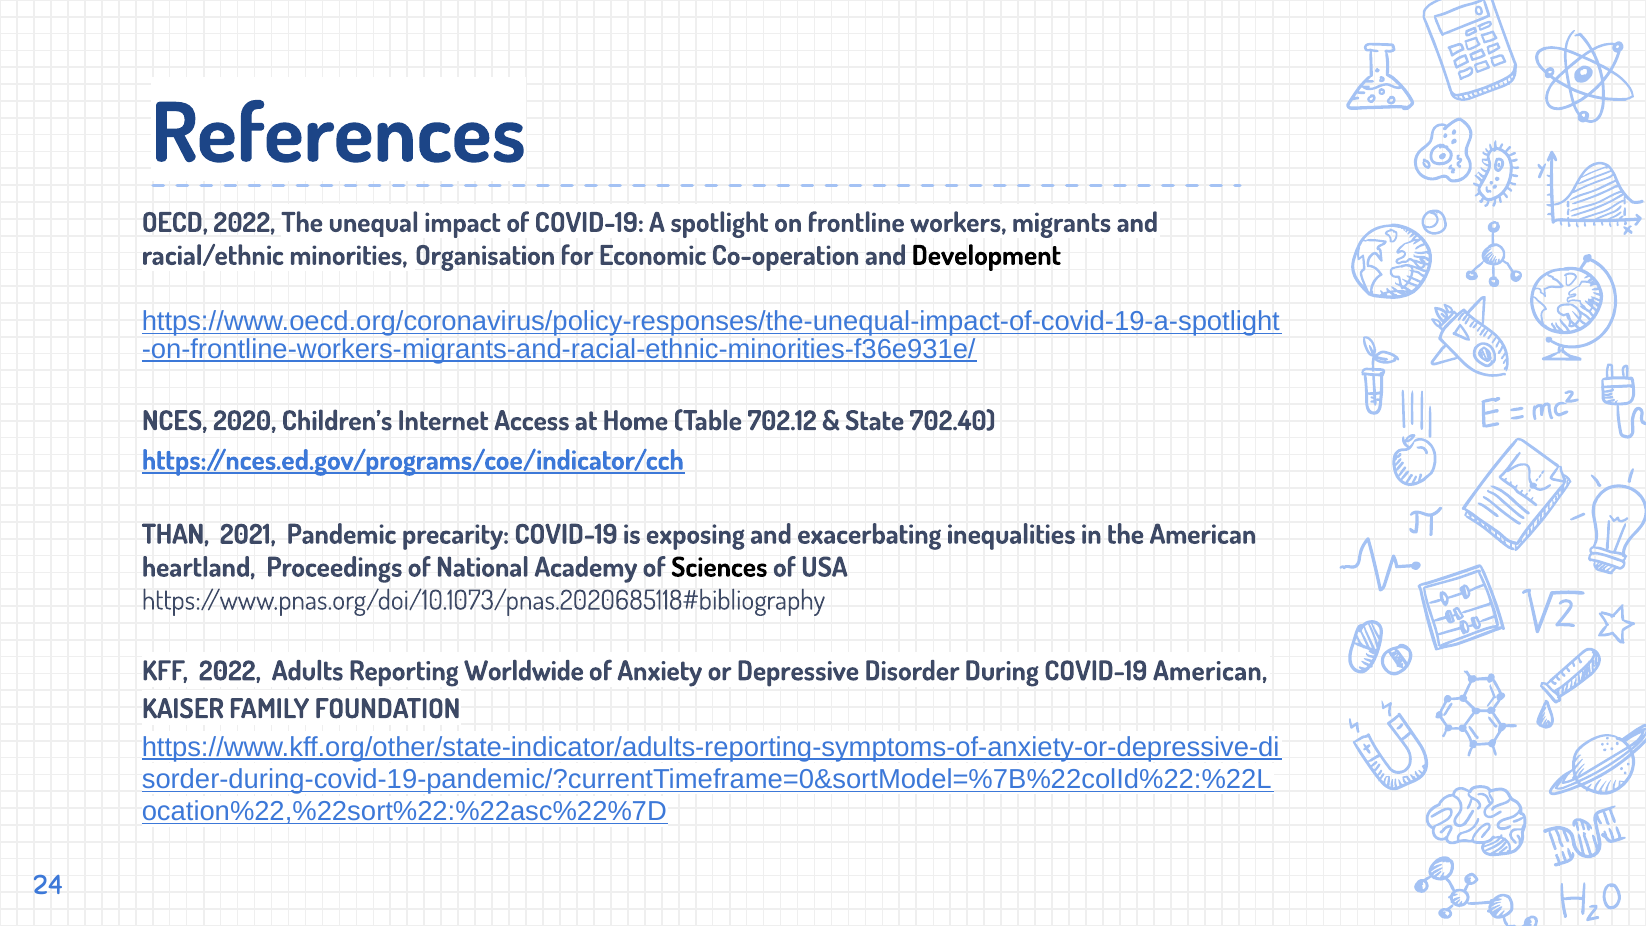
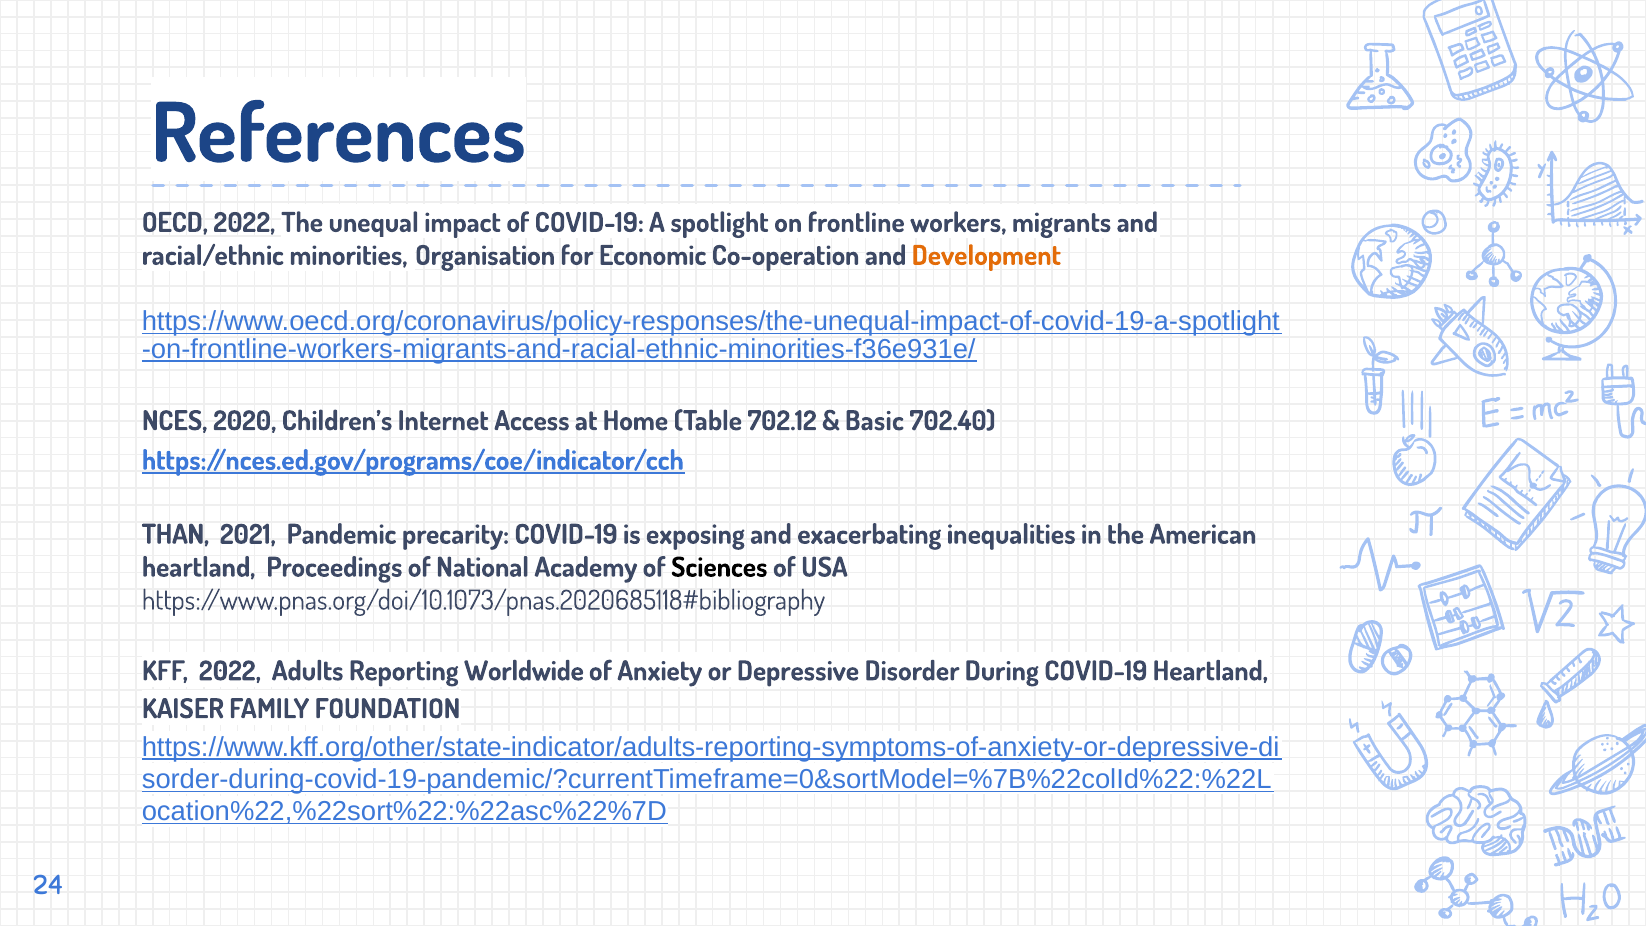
Development colour: black -> orange
State: State -> Basic
COVID-19 American: American -> Heartland
